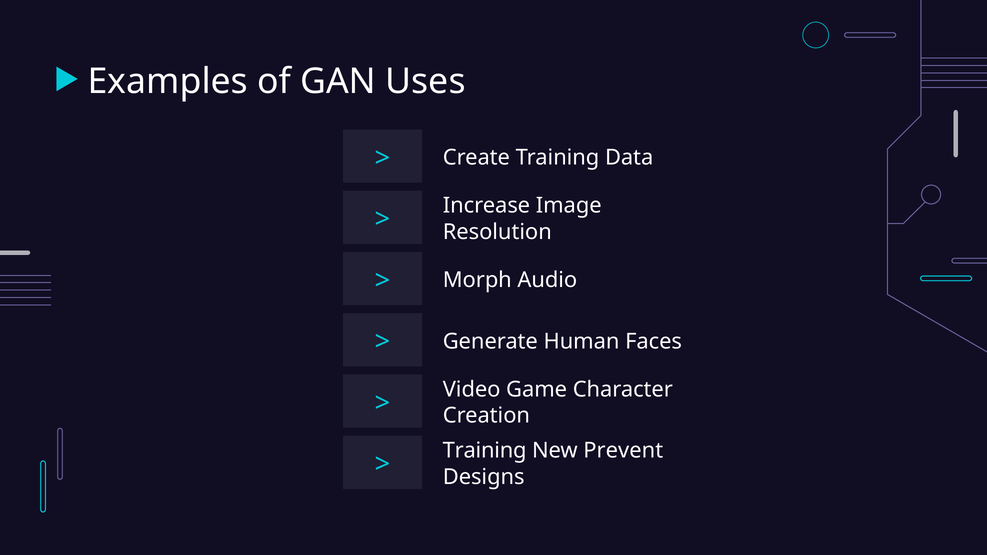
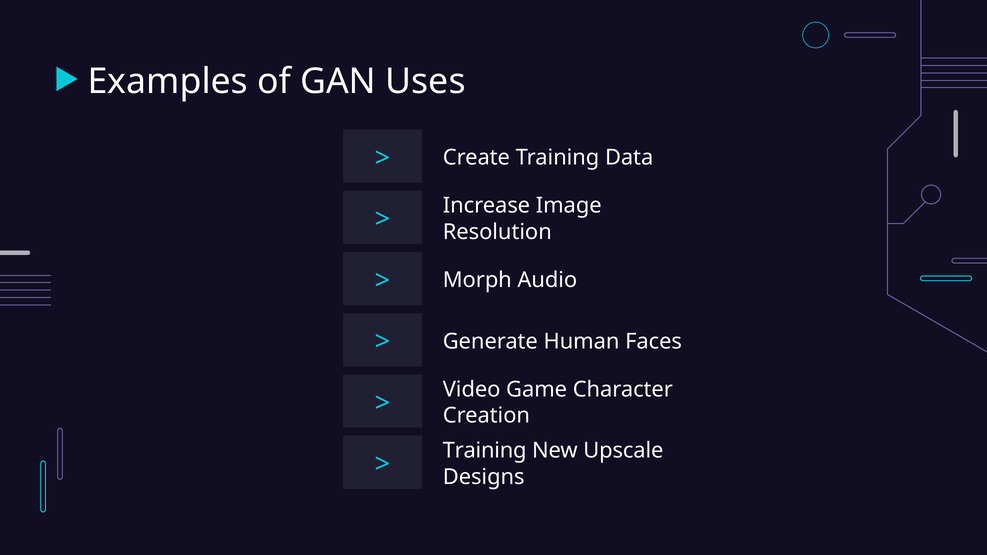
Prevent: Prevent -> Upscale
